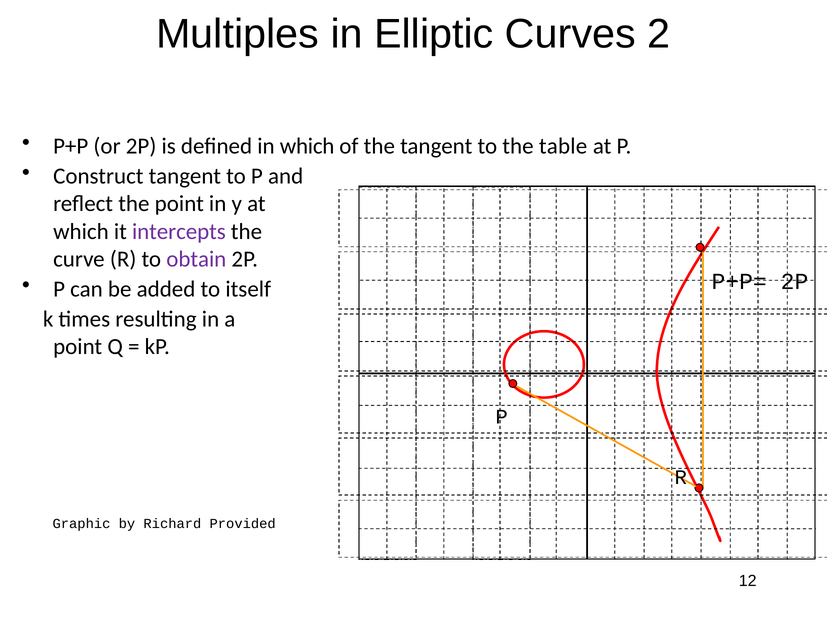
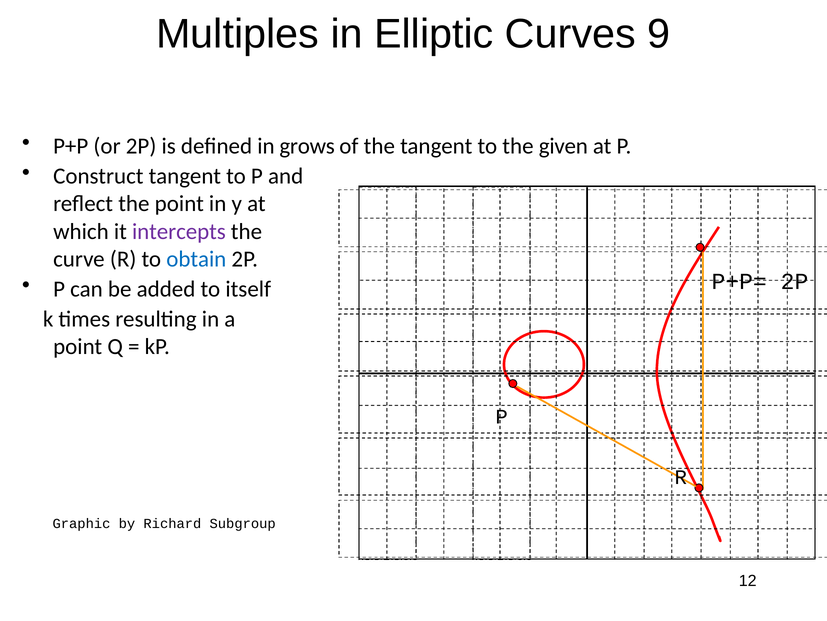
2: 2 -> 9
in which: which -> grows
table: table -> given
obtain colour: purple -> blue
Provided: Provided -> Subgroup
